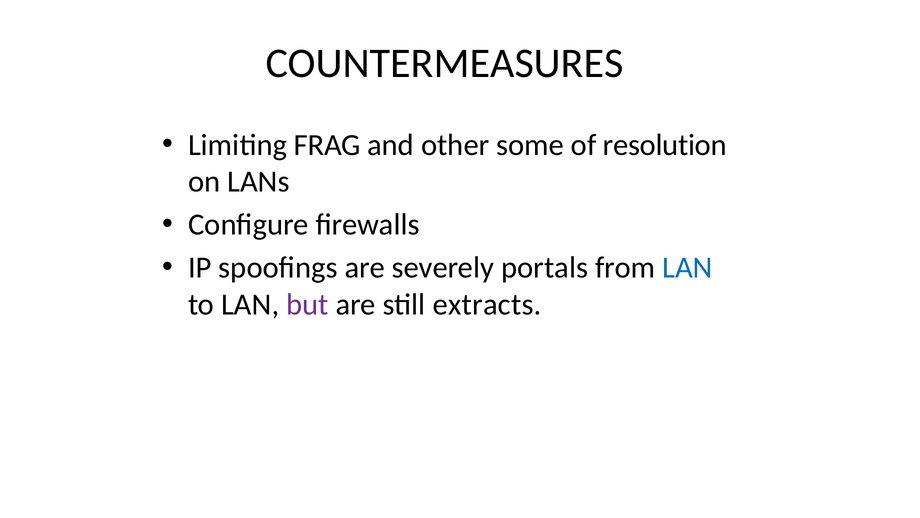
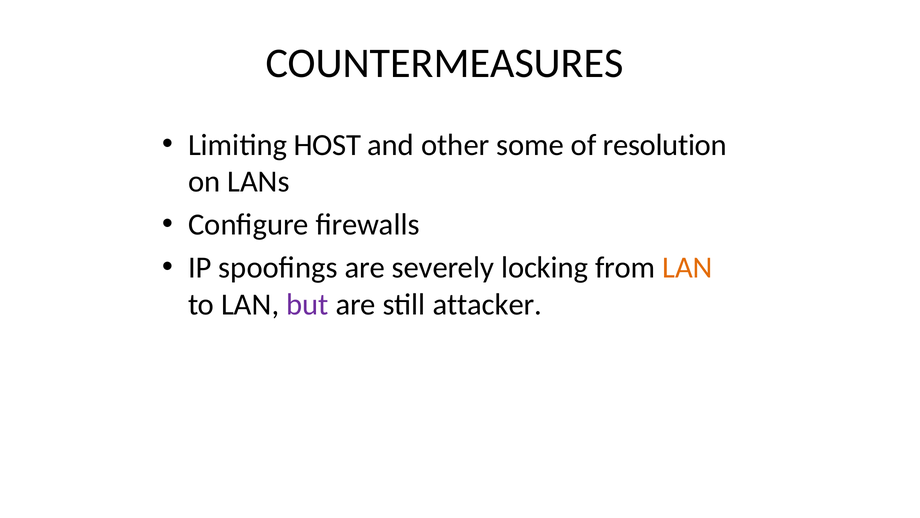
FRAG: FRAG -> HOST
portals: portals -> locking
LAN at (687, 267) colour: blue -> orange
extracts: extracts -> attacker
